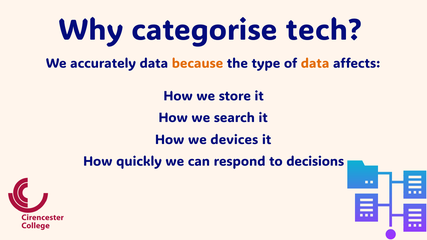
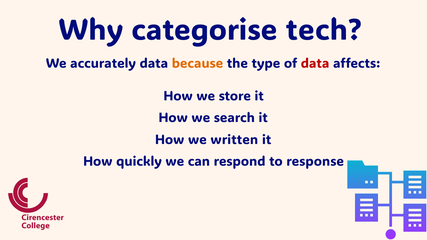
data at (315, 64) colour: orange -> red
devices: devices -> written
decisions: decisions -> response
